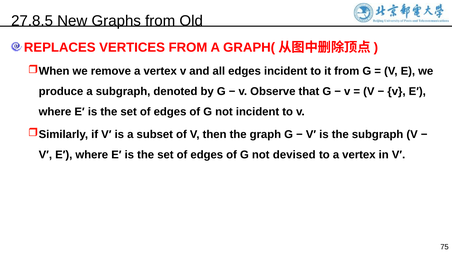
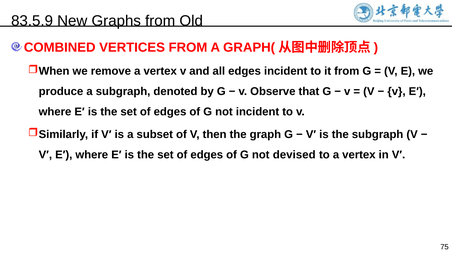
27.8.5: 27.8.5 -> 83.5.9
REPLACES: REPLACES -> COMBINED
